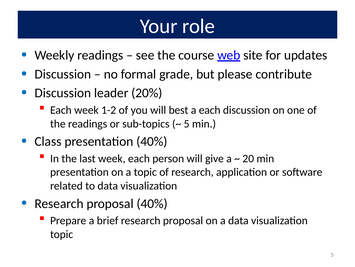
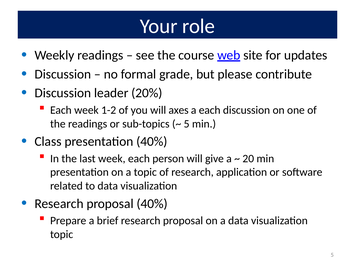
best: best -> axes
